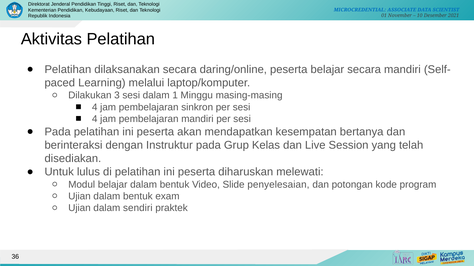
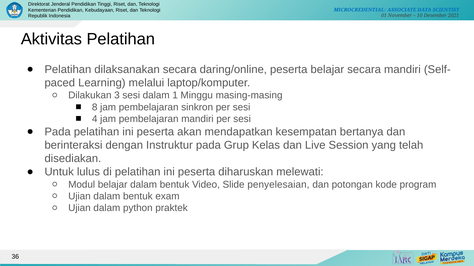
4 at (95, 107): 4 -> 8
sendiri: sendiri -> python
